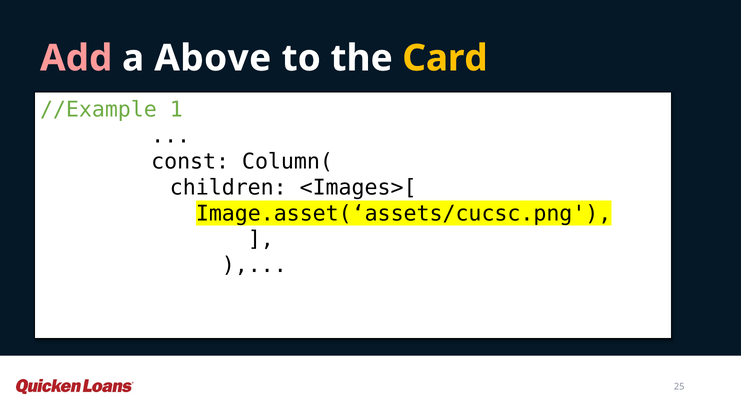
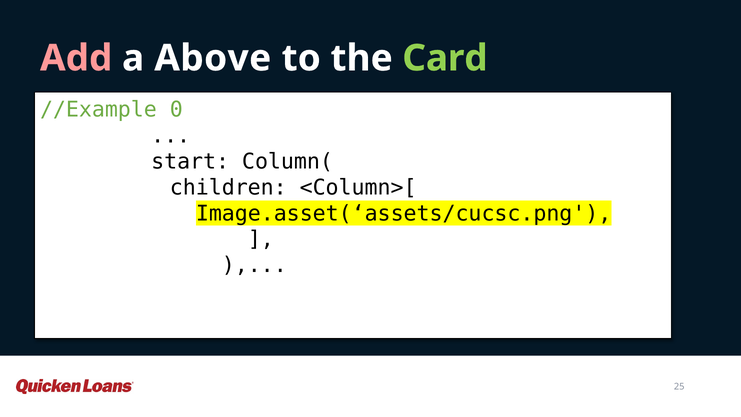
Card colour: yellow -> light green
1: 1 -> 0
const: const -> start
<Images>[: <Images>[ -> <Column>[
